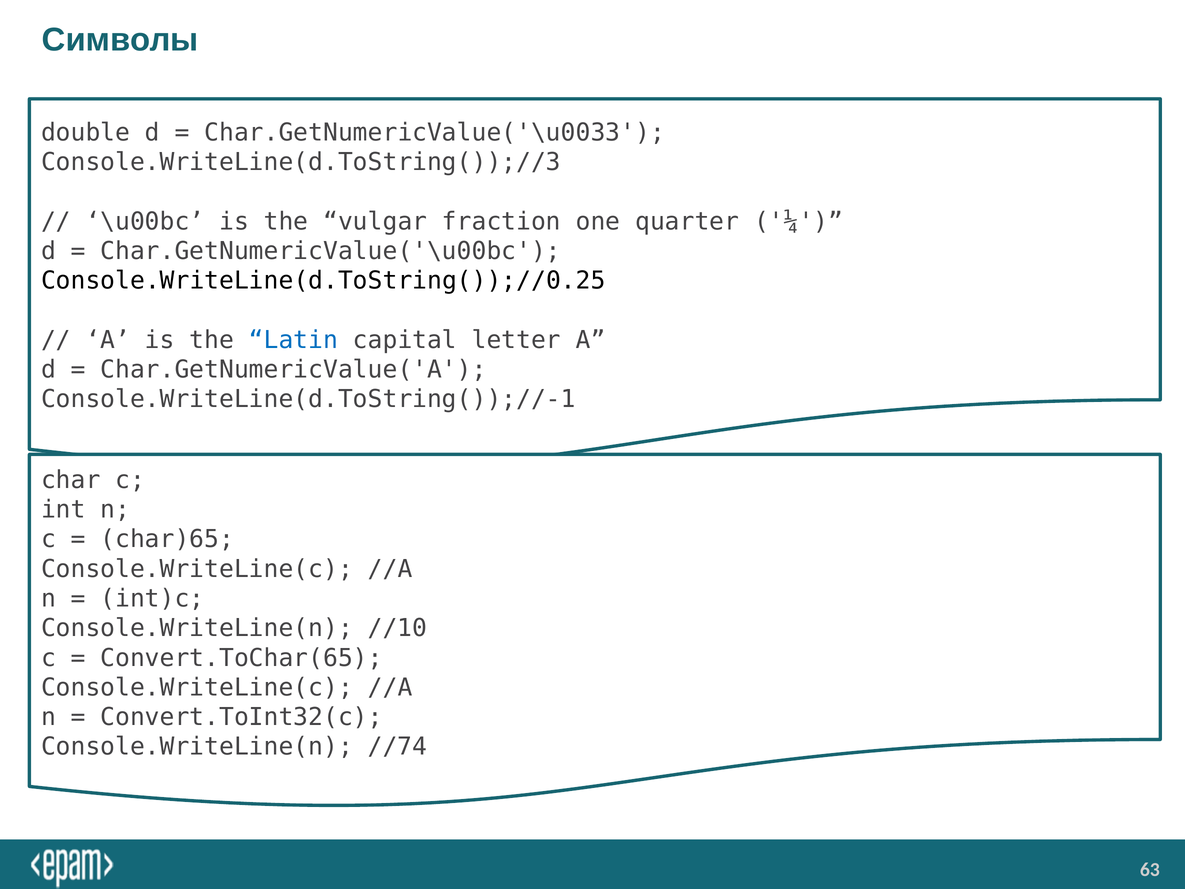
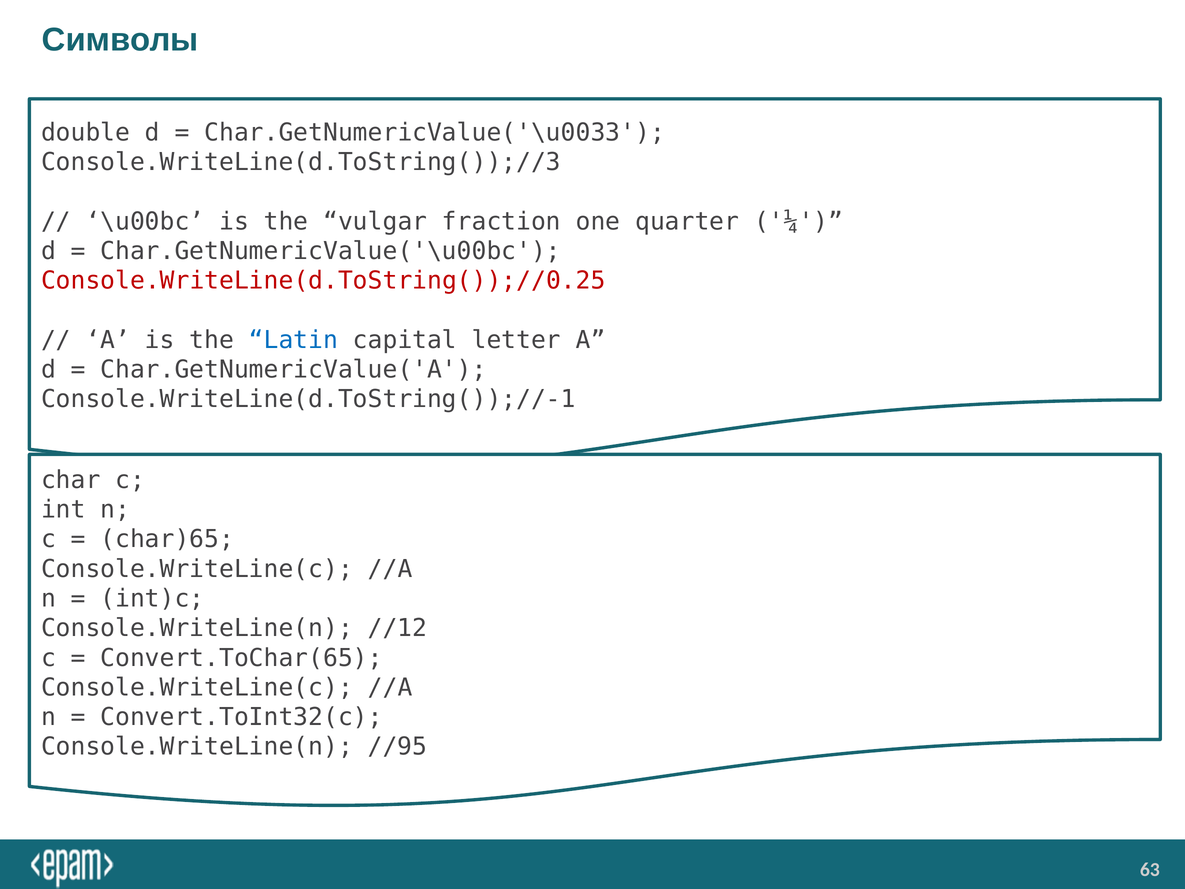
Console.WriteLine(d.ToString());//0.25 colour: black -> red
//10: //10 -> //12
//74: //74 -> //95
